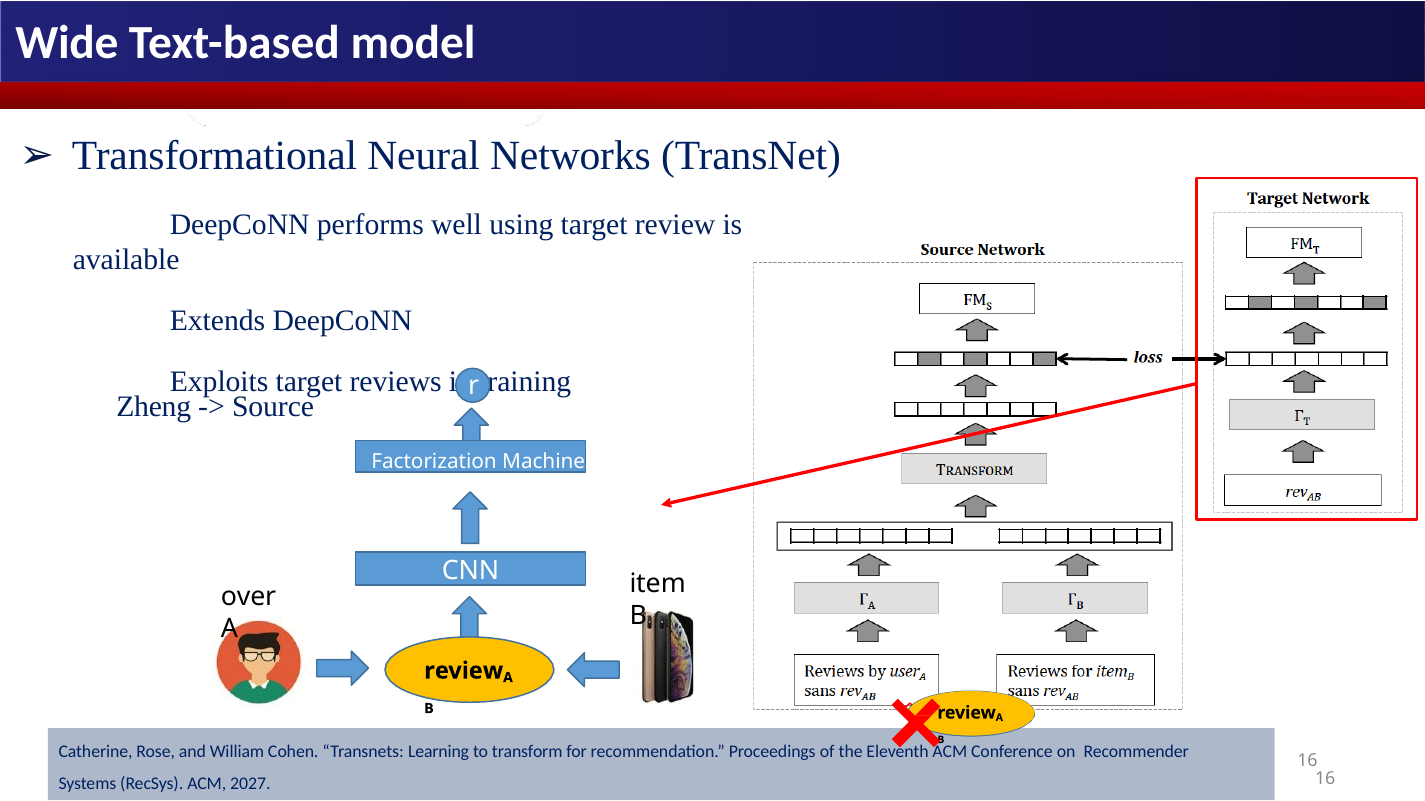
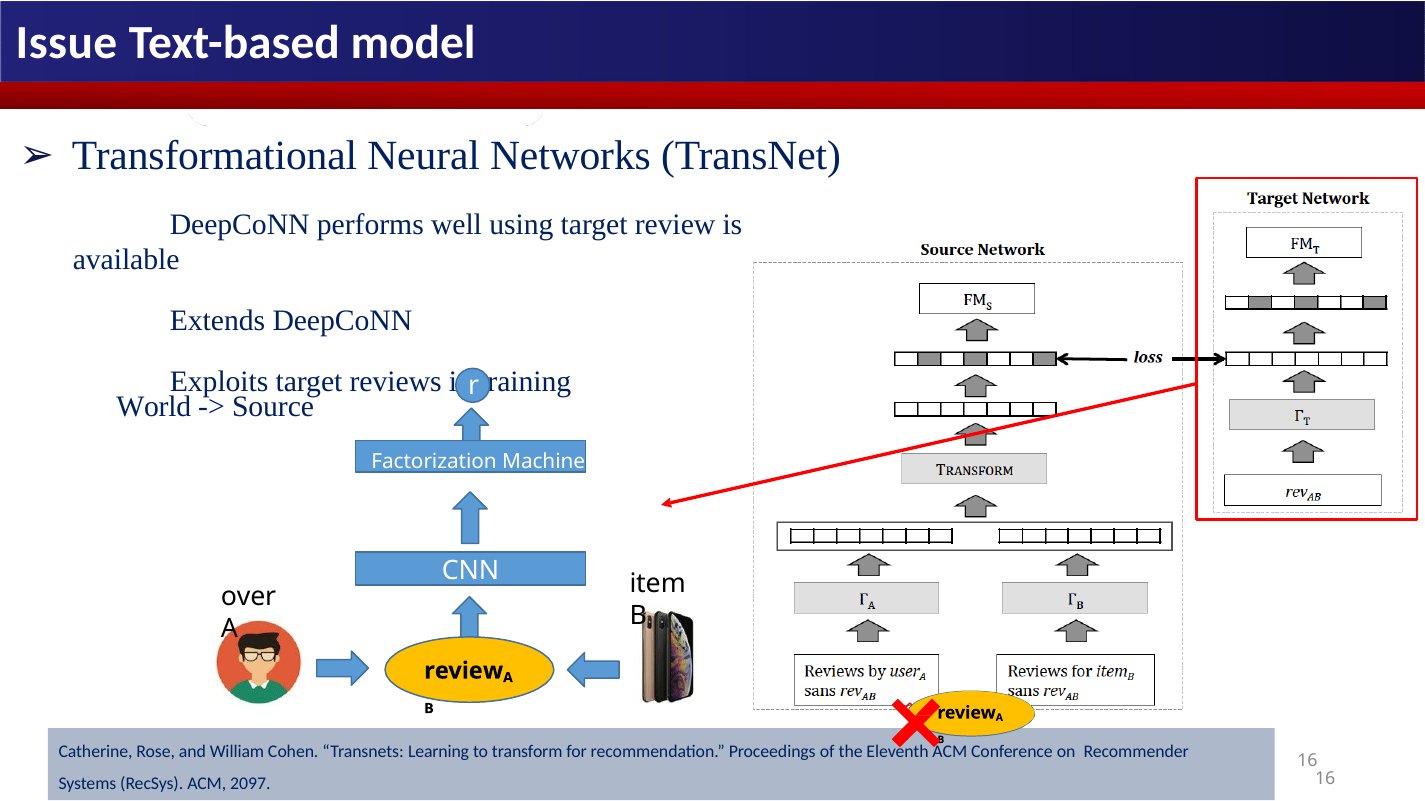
Wide: Wide -> Issue
Zheng: Zheng -> World
2027: 2027 -> 2097
